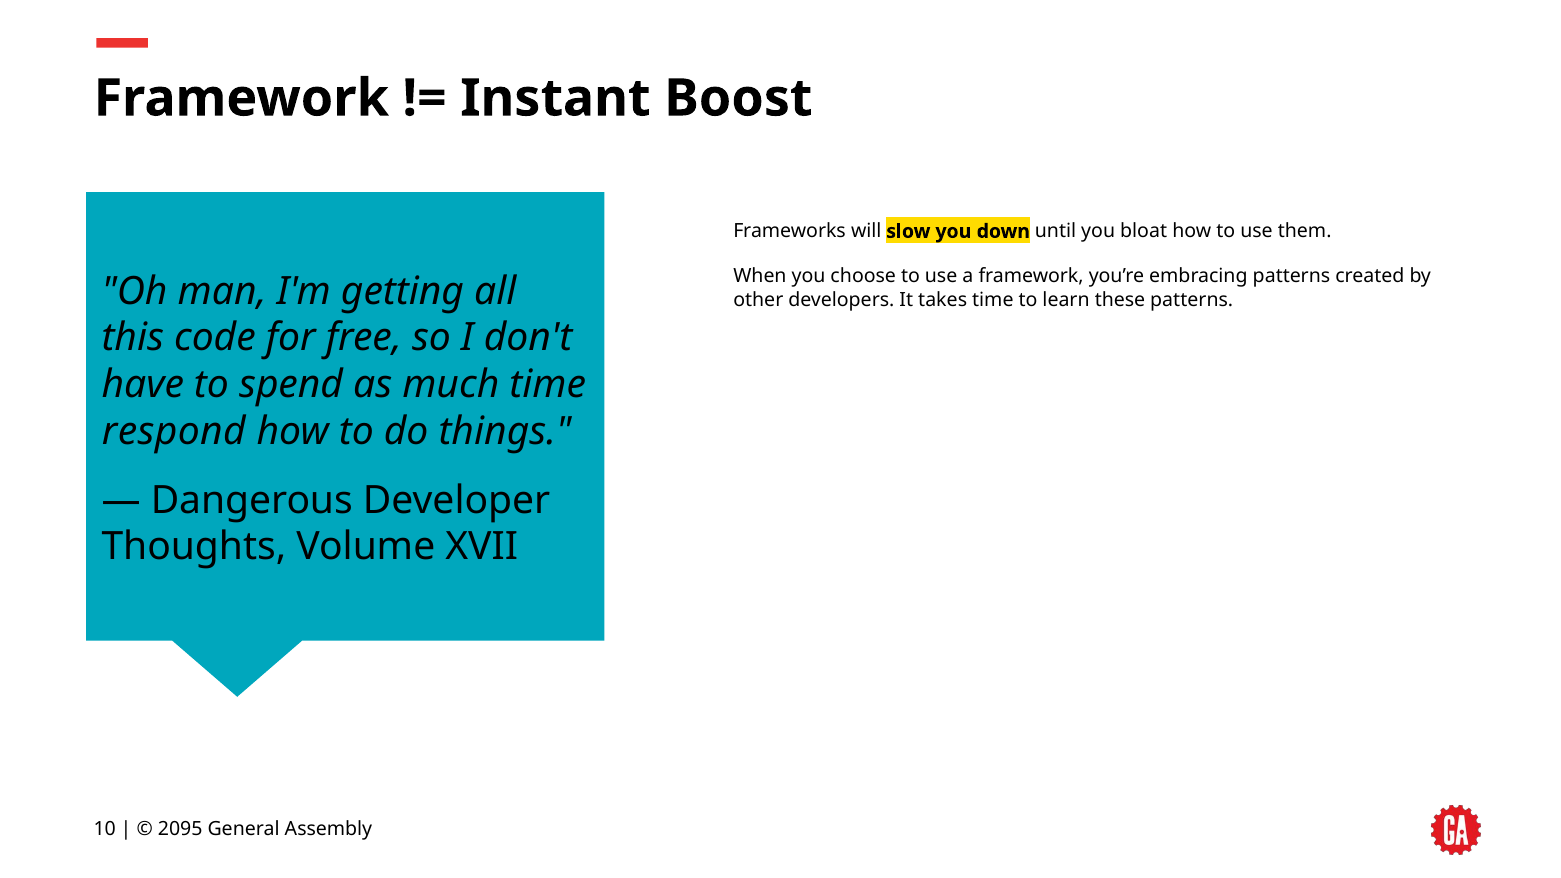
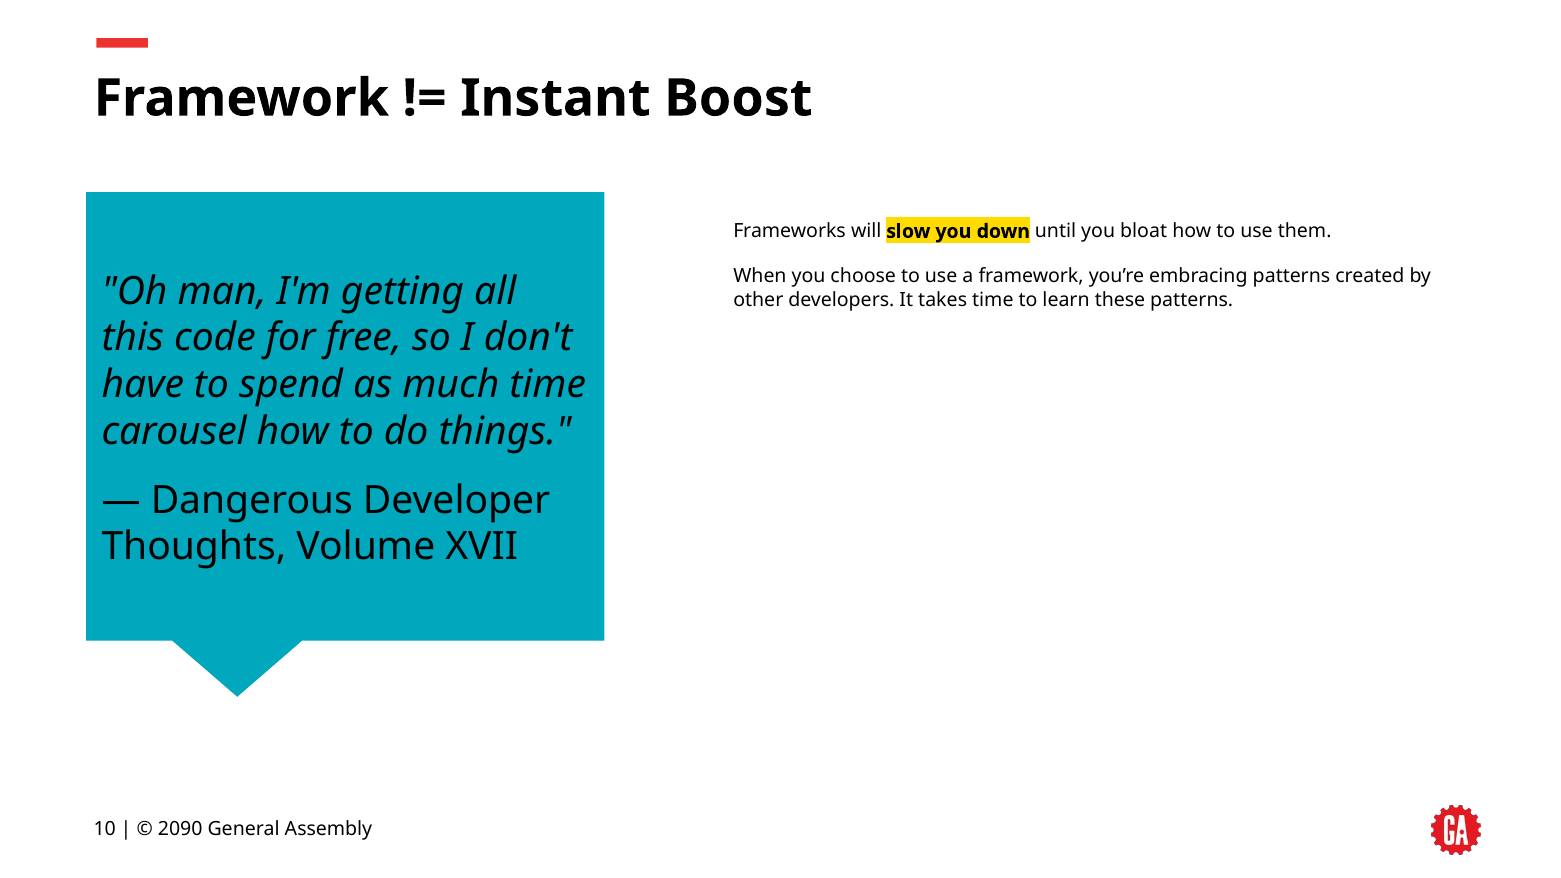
respond: respond -> carousel
2095: 2095 -> 2090
